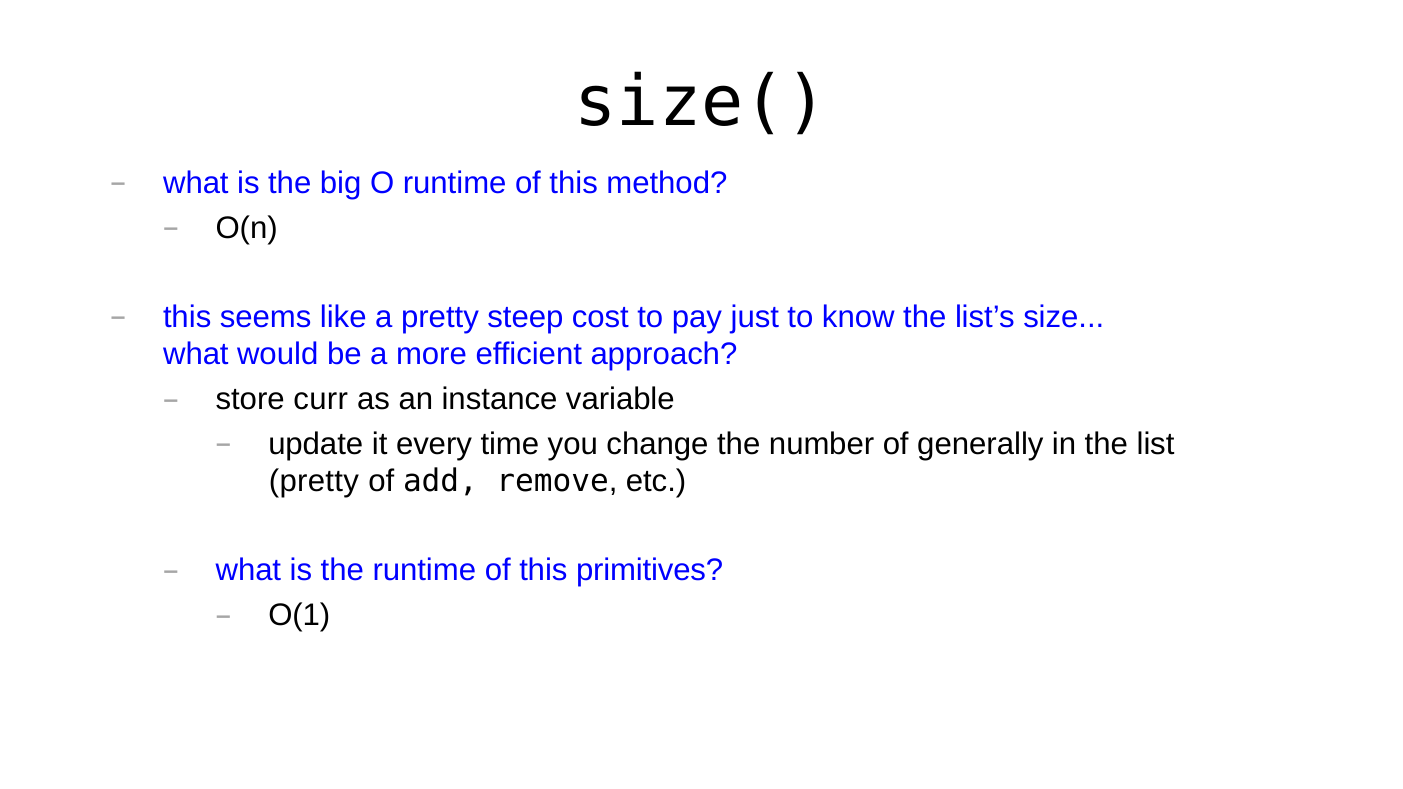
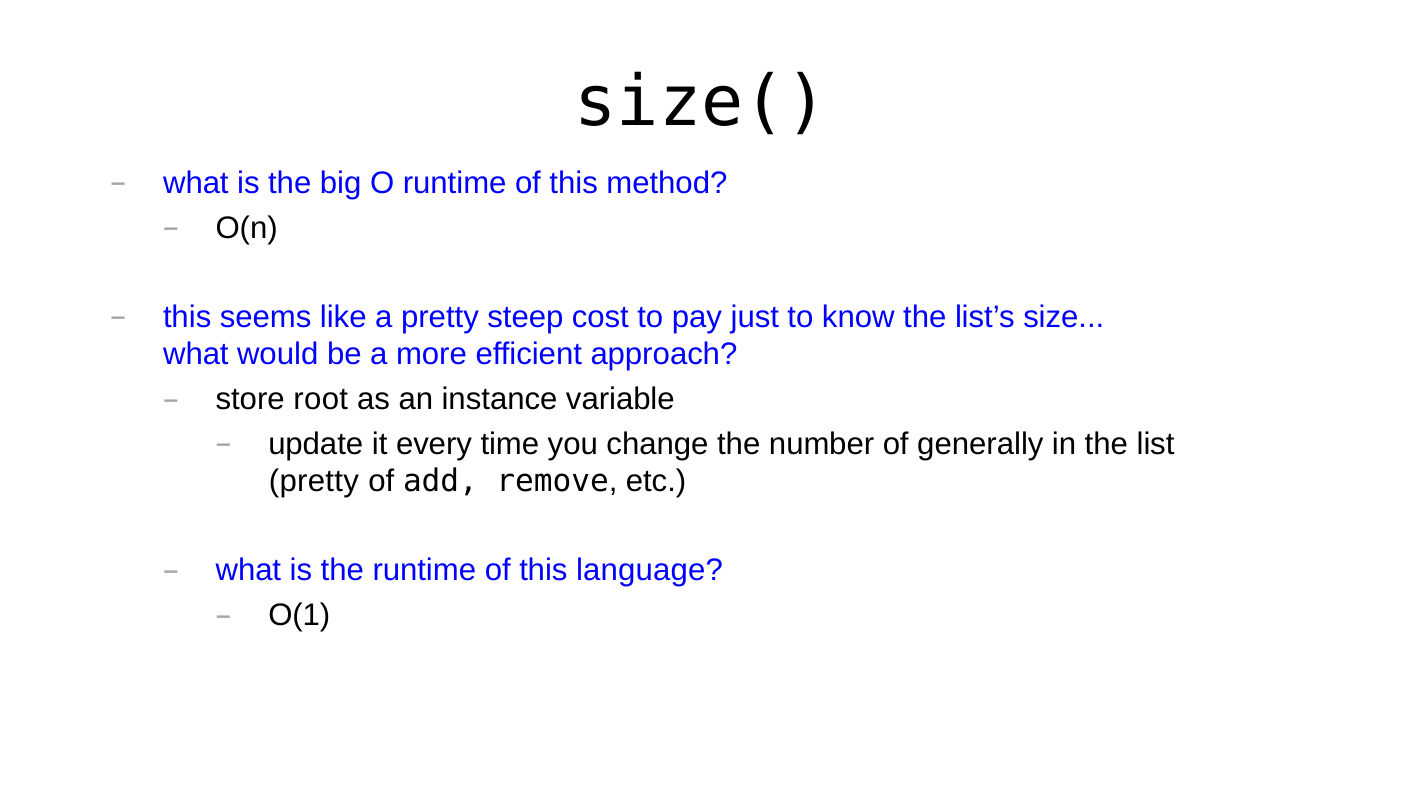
curr: curr -> root
primitives: primitives -> language
